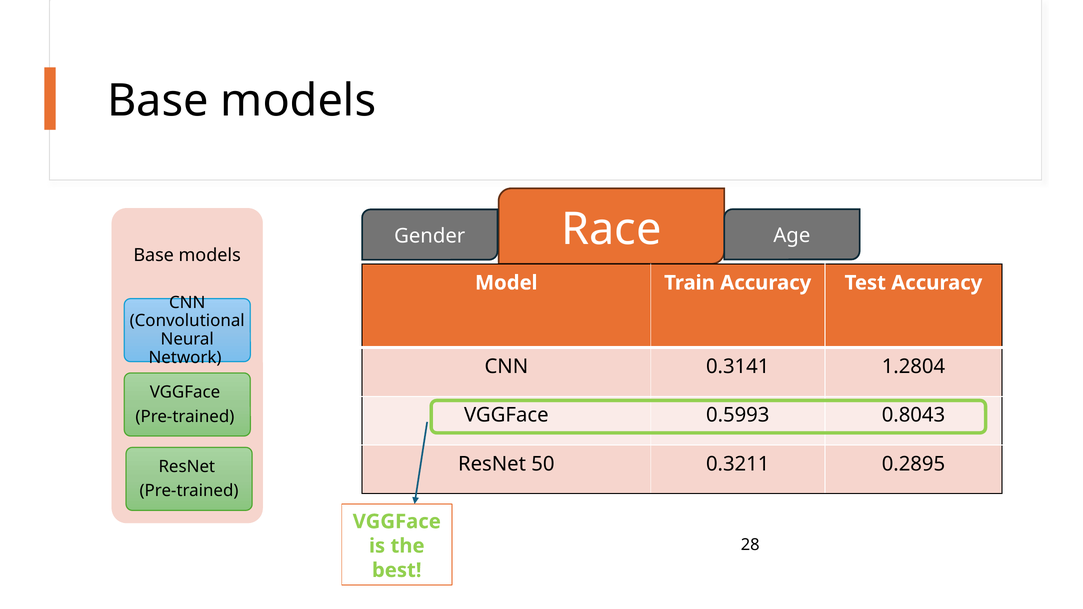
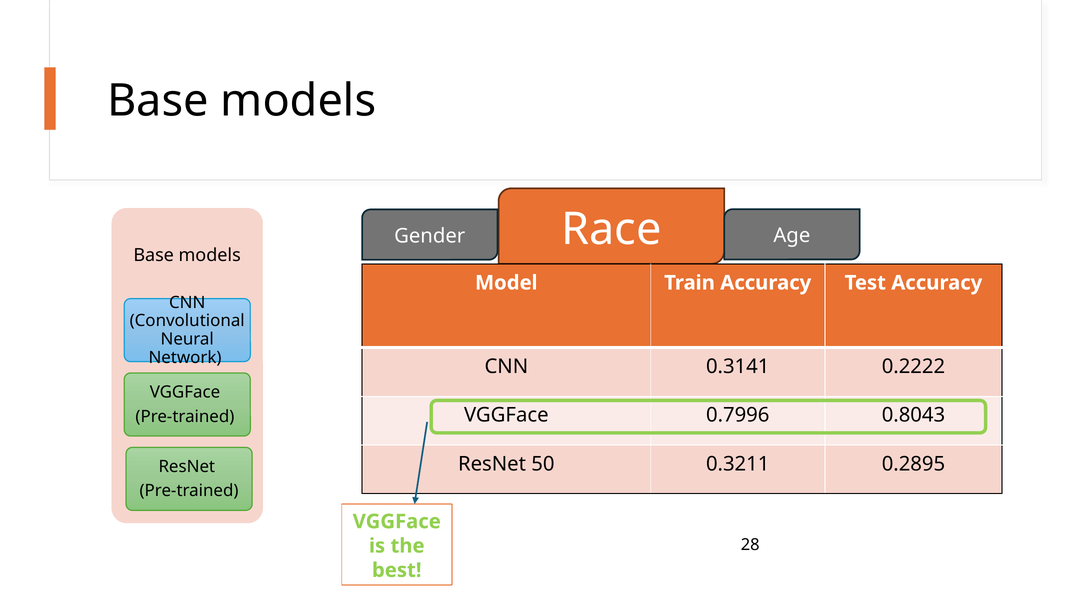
1.2804: 1.2804 -> 0.2222
0.5993: 0.5993 -> 0.7996
